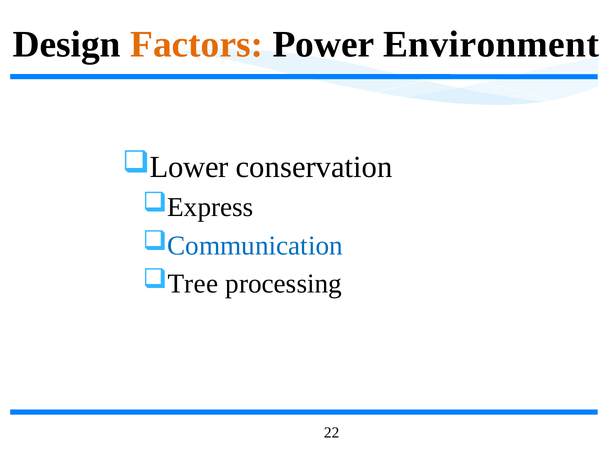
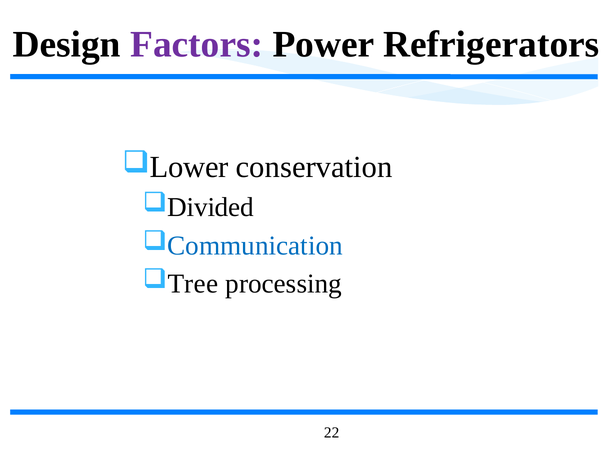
Factors colour: orange -> purple
Environment: Environment -> Refrigerators
Express: Express -> Divided
